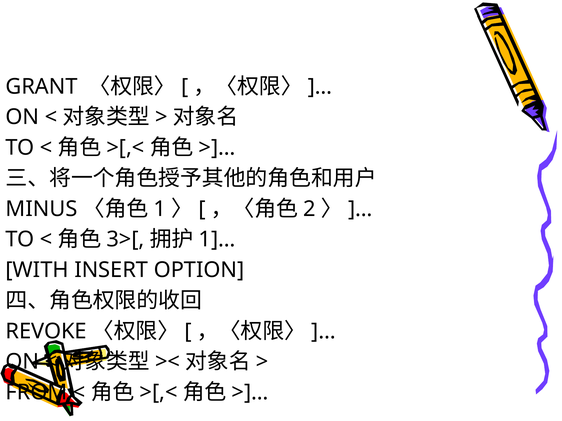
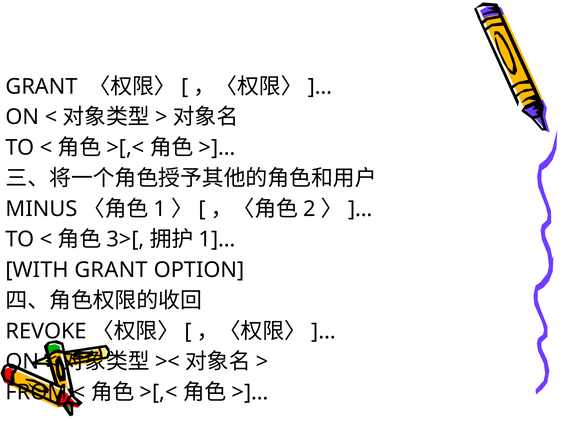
WITH INSERT: INSERT -> GRANT
